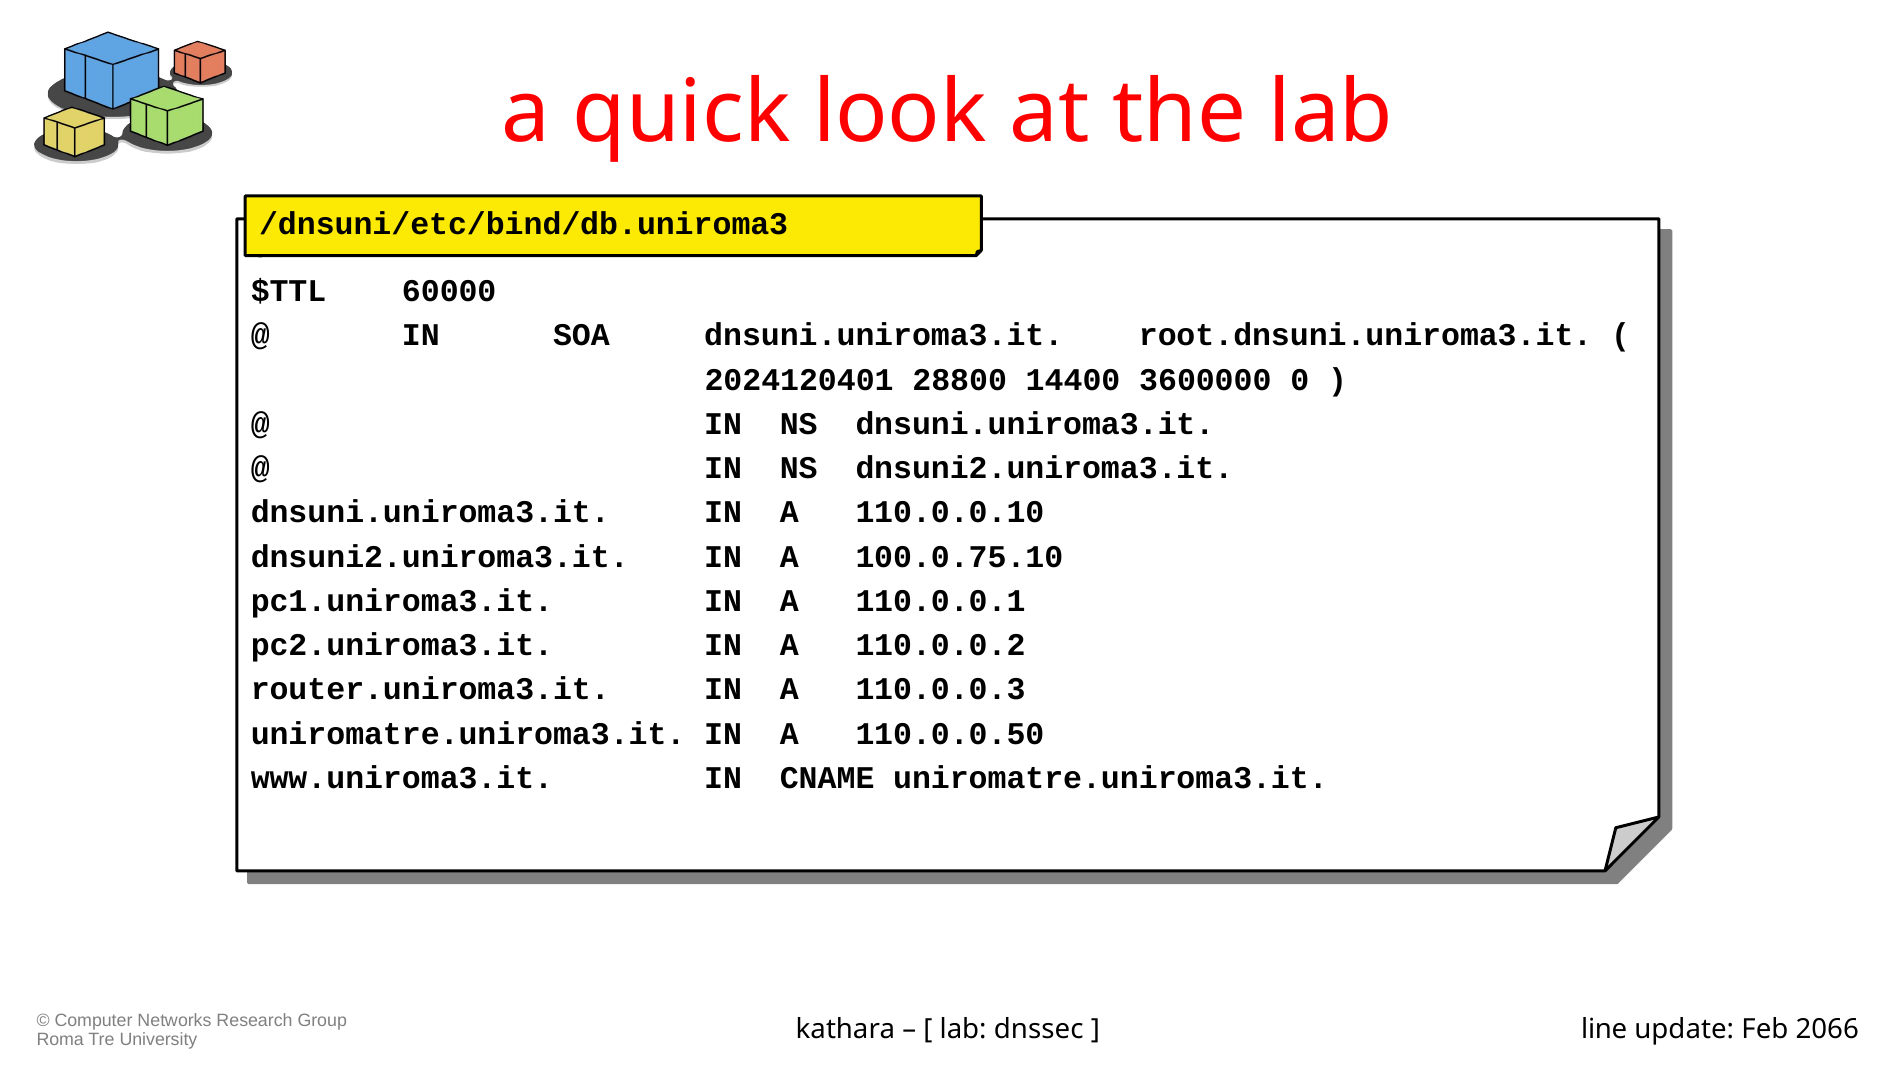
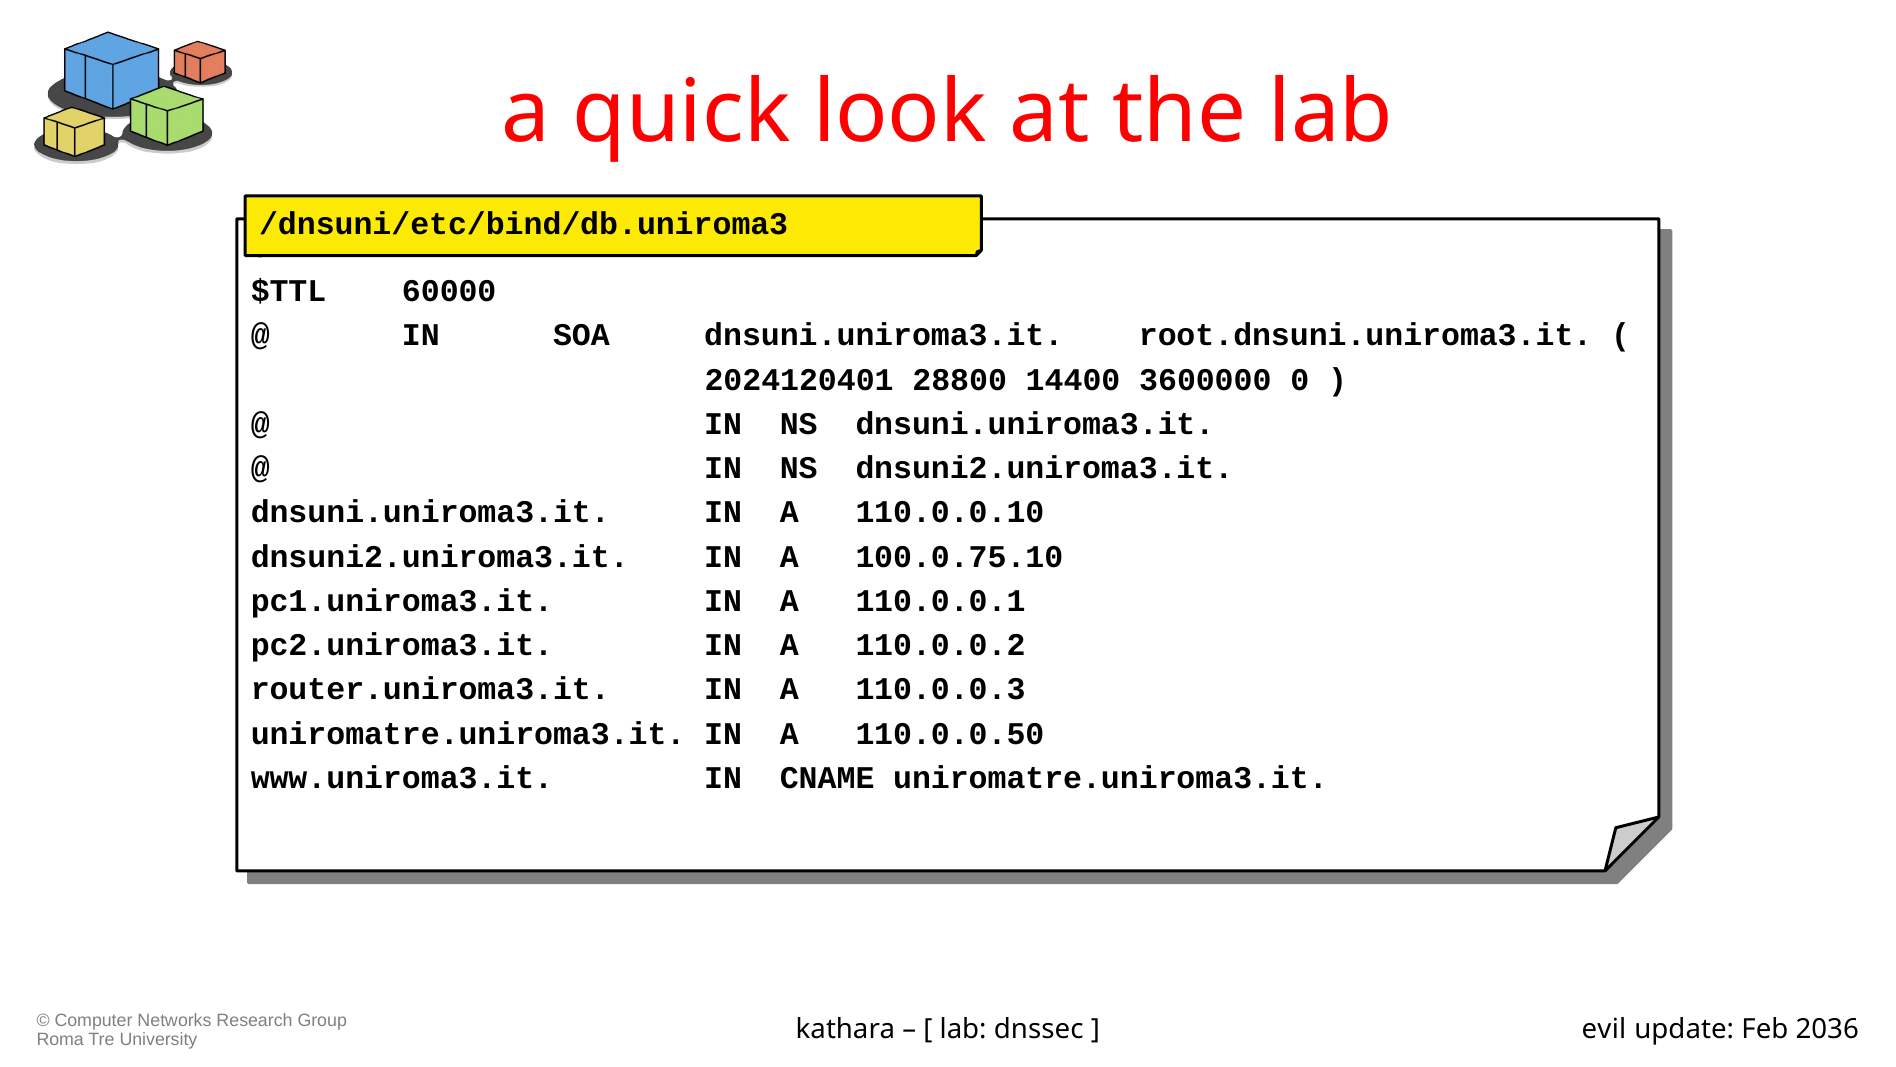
line: line -> evil
2066: 2066 -> 2036
